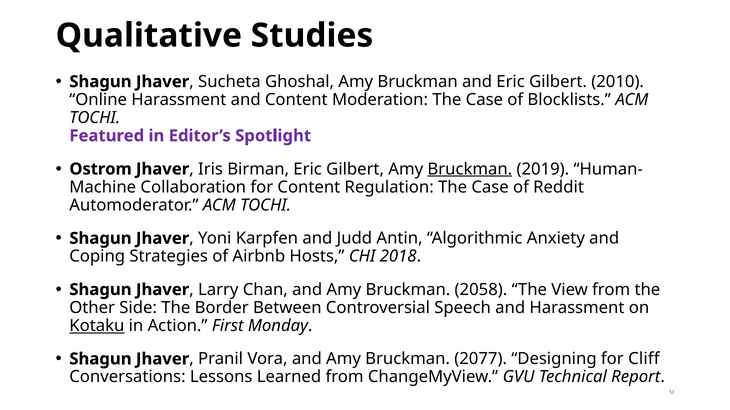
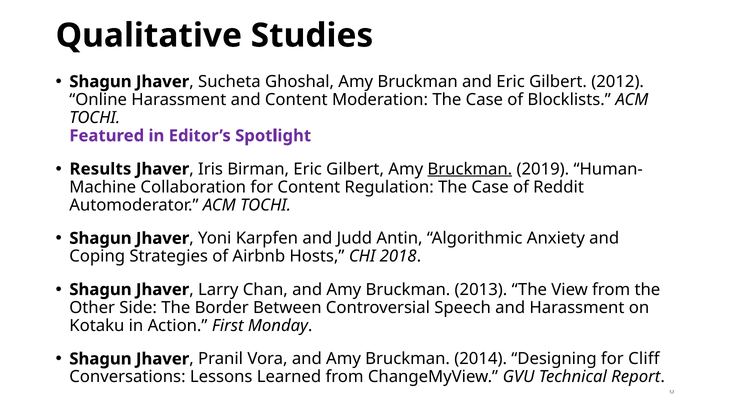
2010: 2010 -> 2012
Ostrom: Ostrom -> Results
2058: 2058 -> 2013
Kotaku underline: present -> none
2077: 2077 -> 2014
